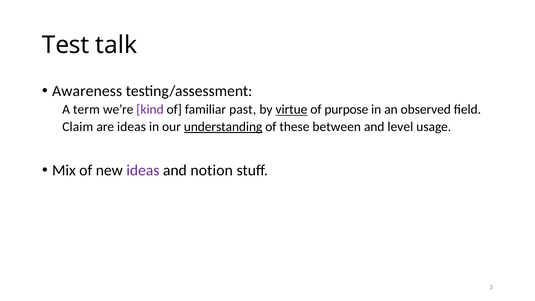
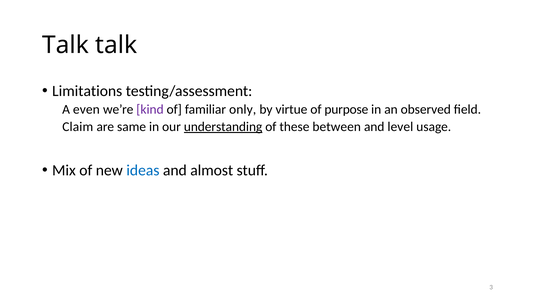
Test at (66, 45): Test -> Talk
Awareness: Awareness -> Limitations
term: term -> even
past: past -> only
virtue underline: present -> none
are ideas: ideas -> same
ideas at (143, 170) colour: purple -> blue
notion: notion -> almost
